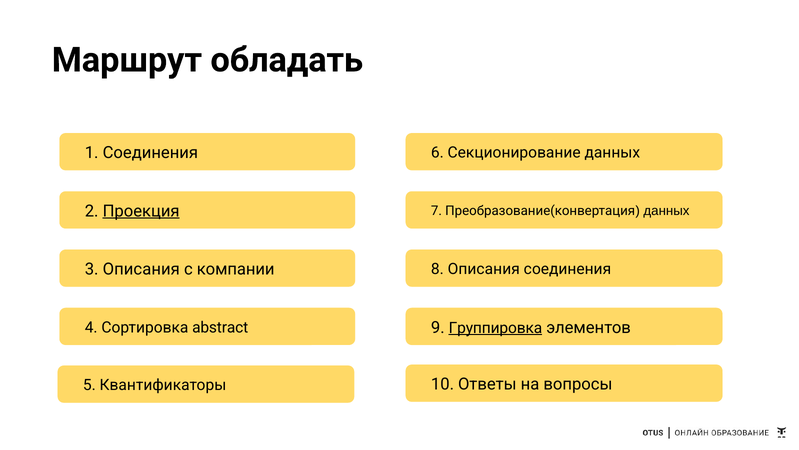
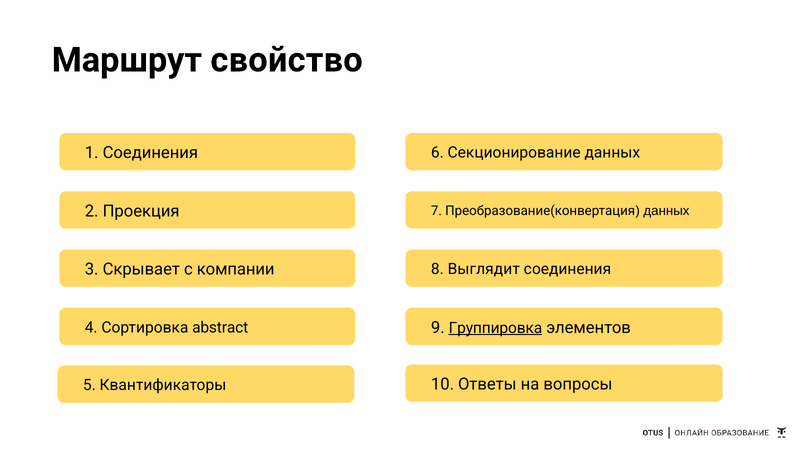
обладать: обладать -> свойство
Проекция underline: present -> none
3 Описания: Описания -> Скрывает
8 Описания: Описания -> Выглядит
